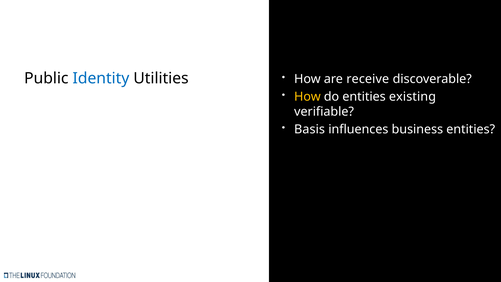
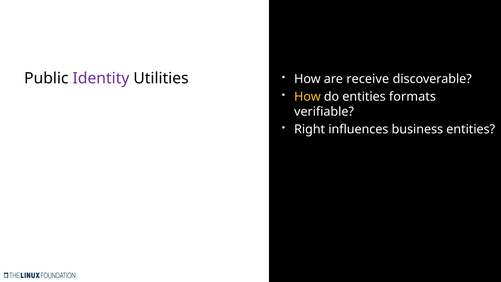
Identity colour: blue -> purple
existing: existing -> formats
Basis: Basis -> Right
